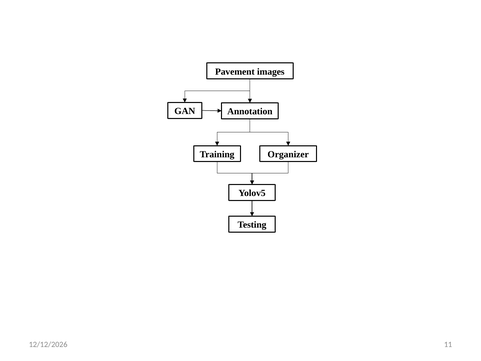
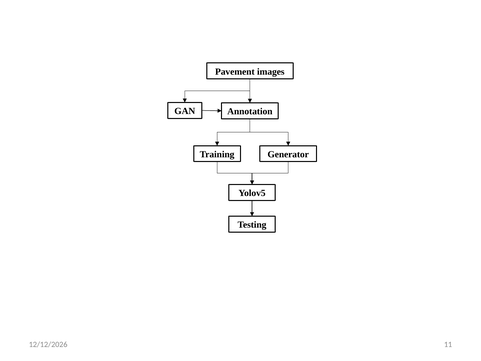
Organizer: Organizer -> Generator
